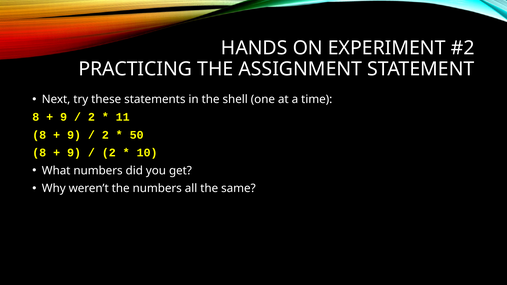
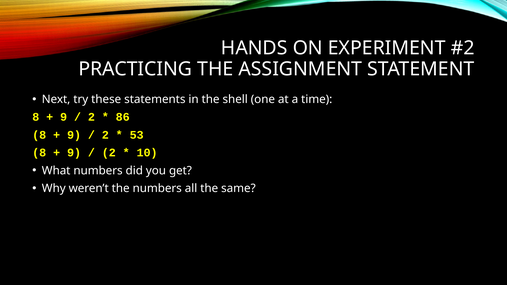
11: 11 -> 86
50: 50 -> 53
